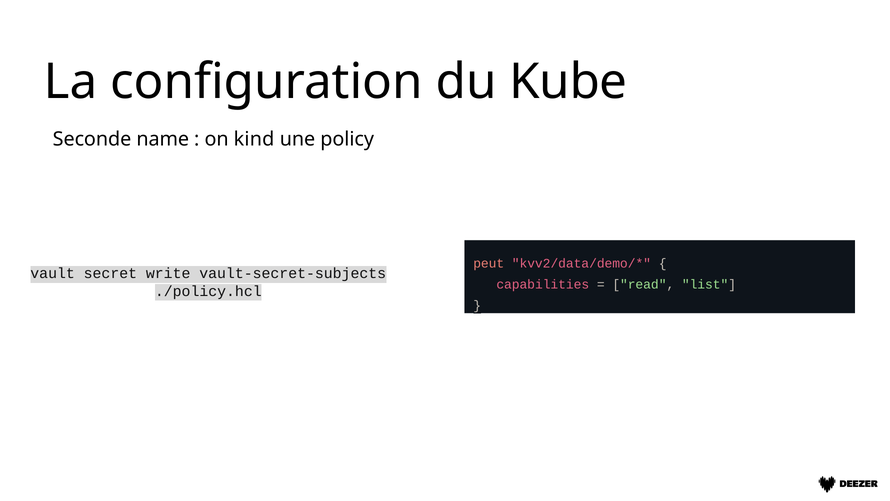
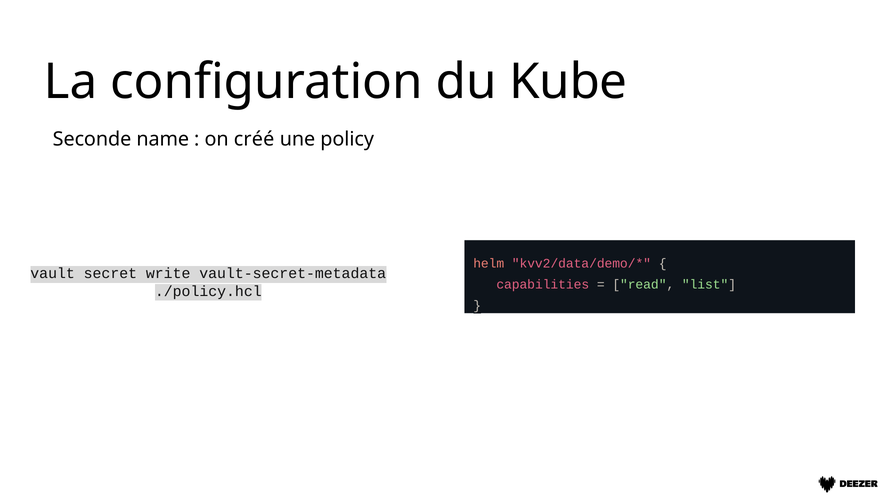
kind: kind -> créé
peut: peut -> helm
vault-secret-subjects: vault-secret-subjects -> vault-secret-metadata
